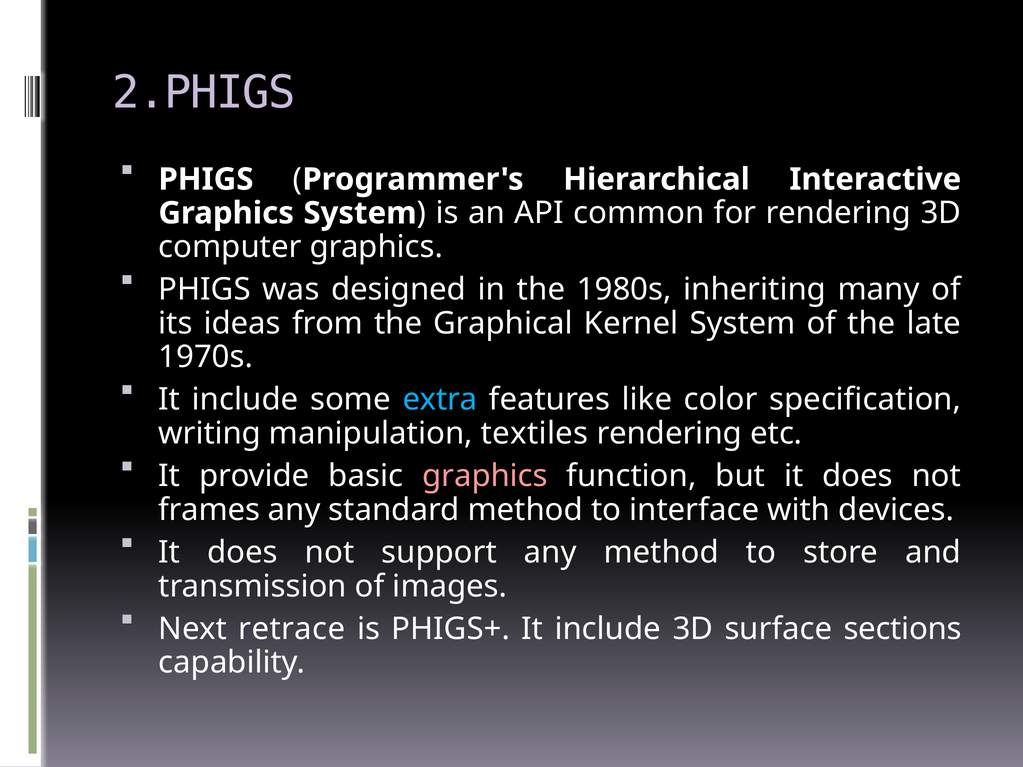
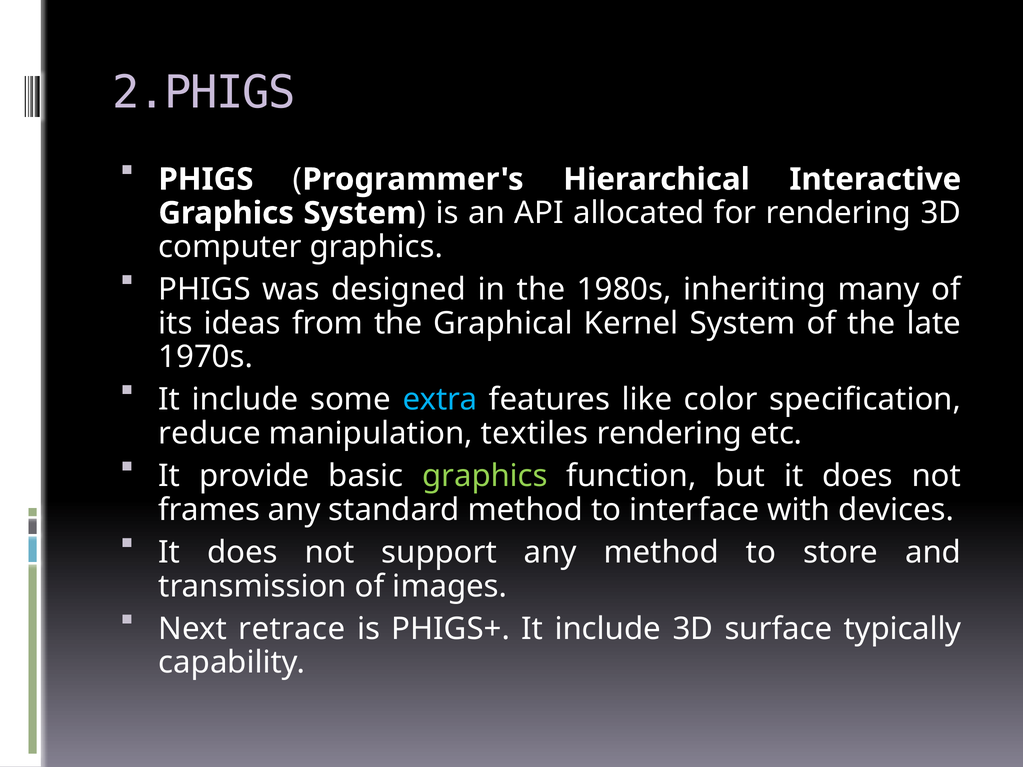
common: common -> allocated
writing: writing -> reduce
graphics at (485, 476) colour: pink -> light green
sections: sections -> typically
